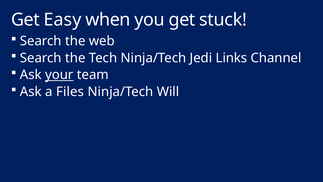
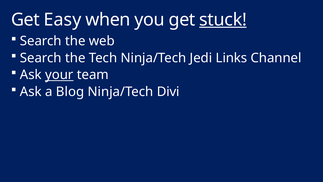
stuck underline: none -> present
Files: Files -> Blog
Will: Will -> Divi
